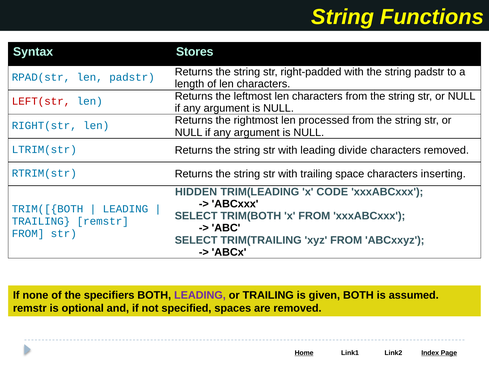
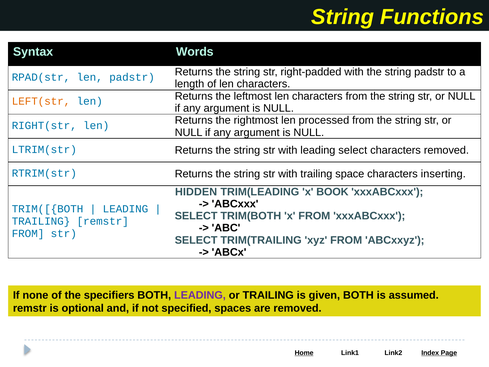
Stores: Stores -> Words
LEFT(str colour: red -> orange
leading divide: divide -> select
CODE: CODE -> BOOK
